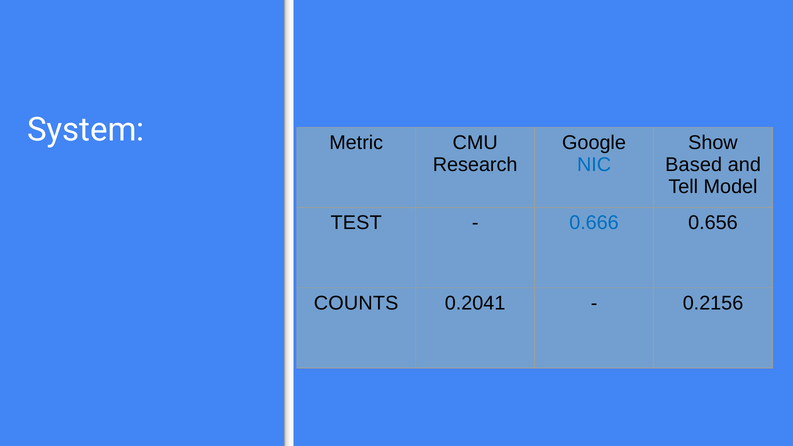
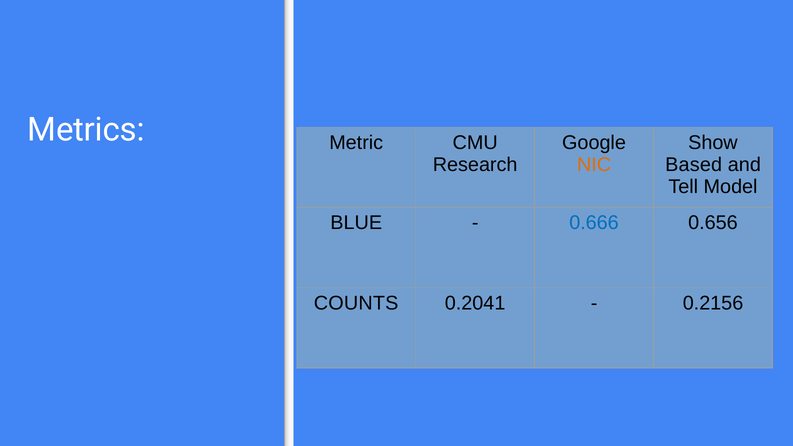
System: System -> Metrics
NIC colour: blue -> orange
TEST: TEST -> BLUE
